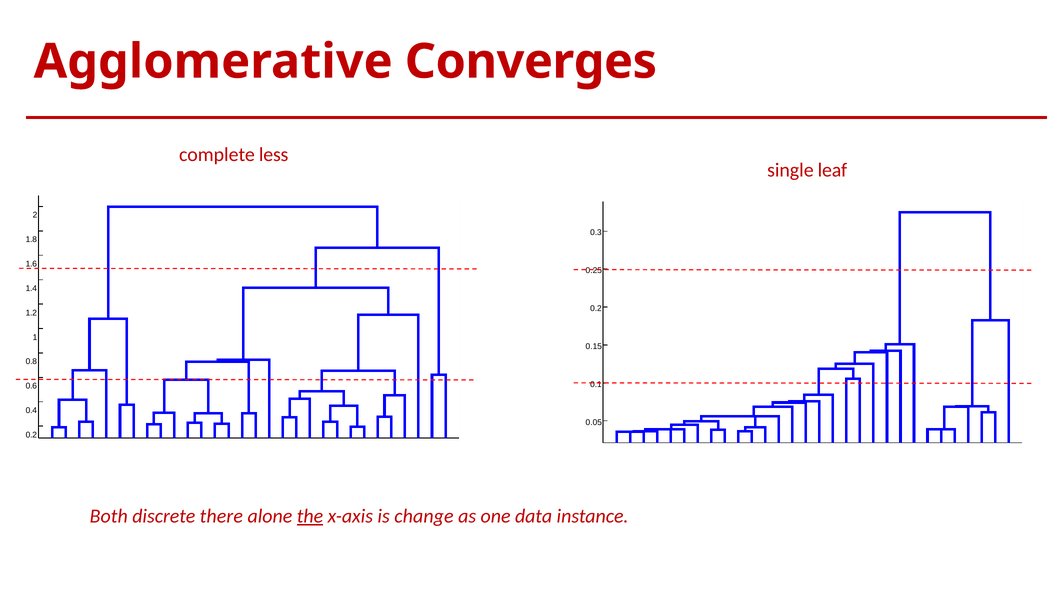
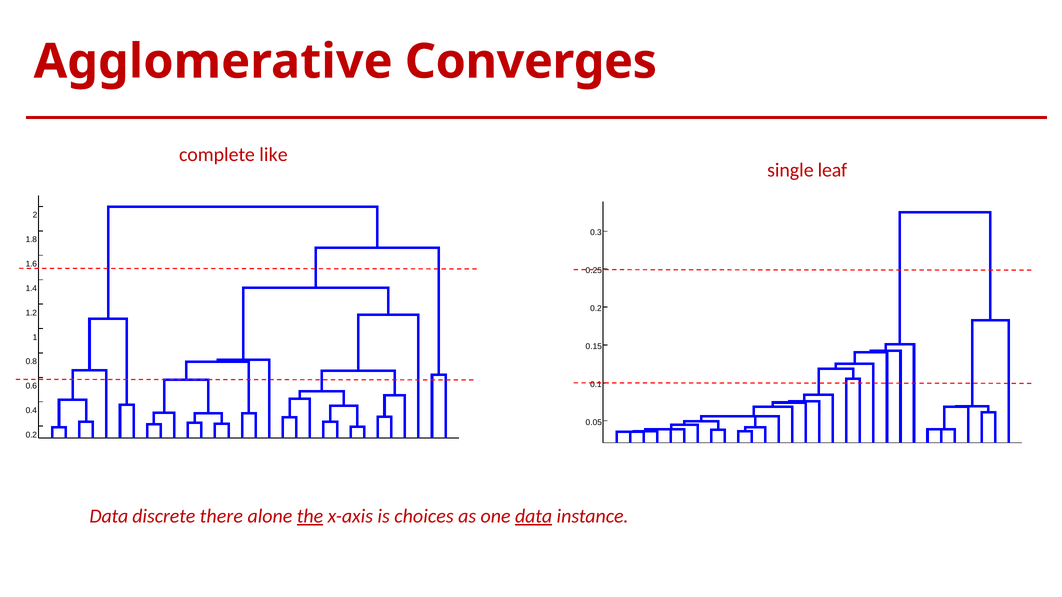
less: less -> like
Both at (109, 516): Both -> Data
change: change -> choices
data at (534, 516) underline: none -> present
